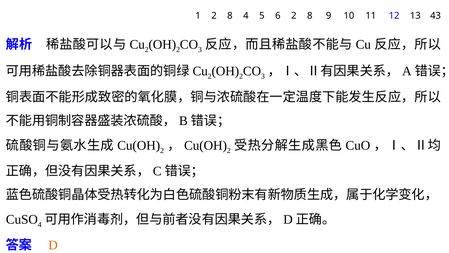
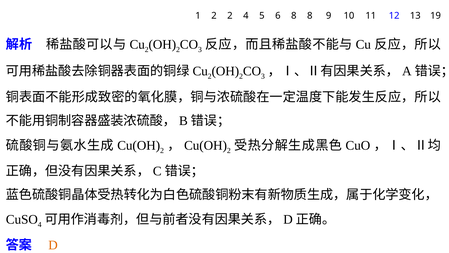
8 at (230, 16): 8 -> 2
6 2: 2 -> 8
43: 43 -> 19
